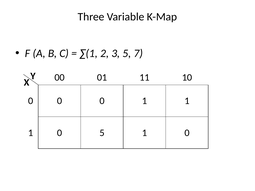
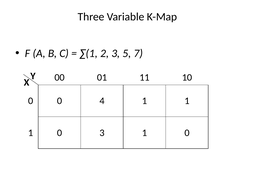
0 0: 0 -> 4
0 5: 5 -> 3
